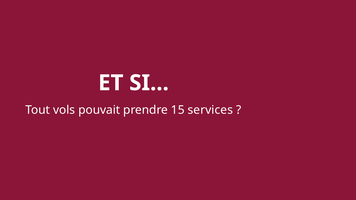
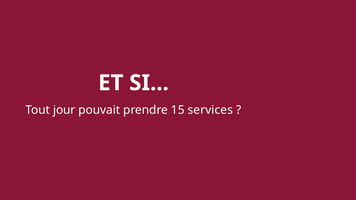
vols: vols -> jour
